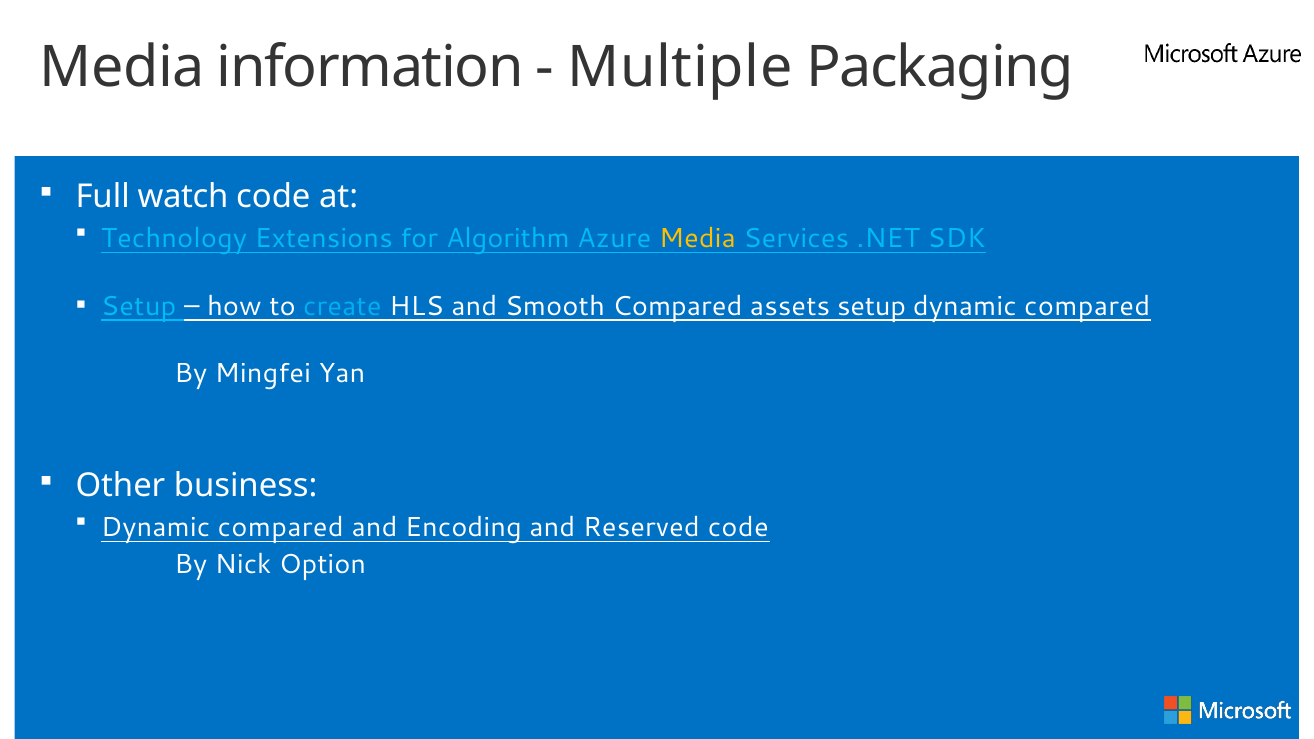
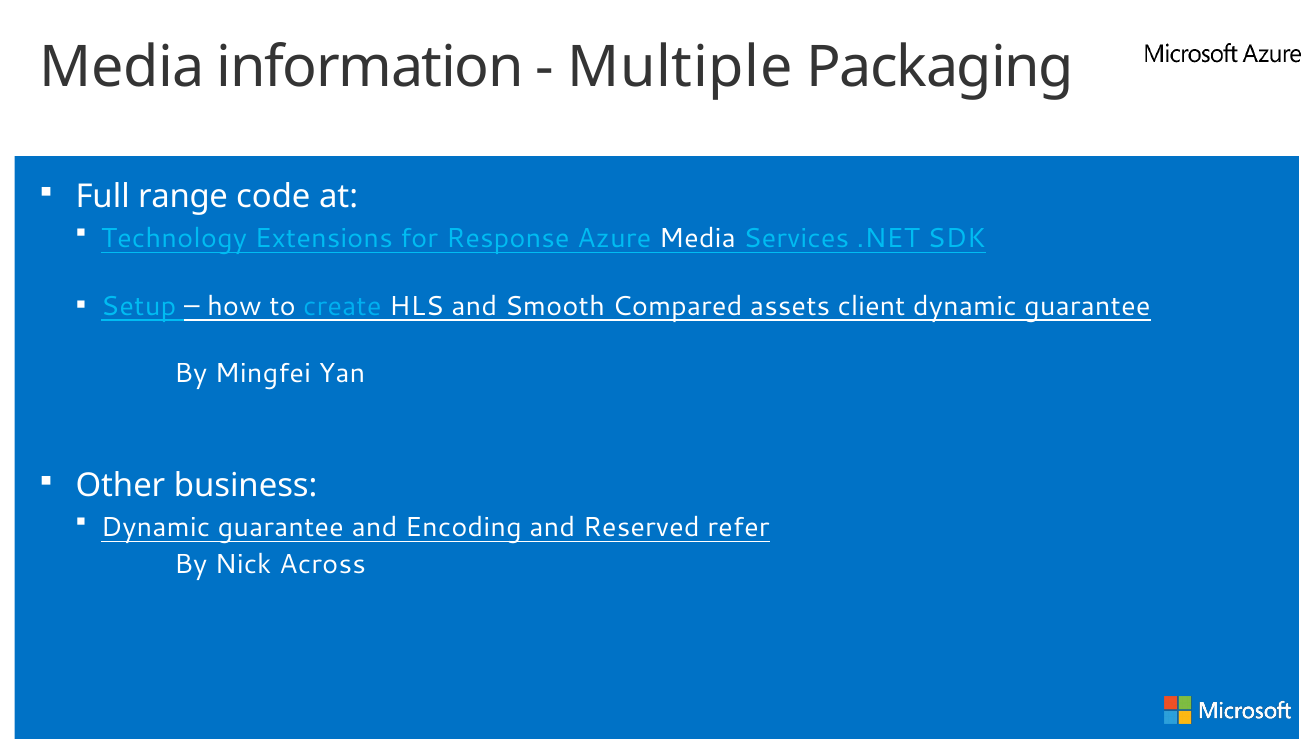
watch: watch -> range
Algorithm: Algorithm -> Response
Media at (697, 239) colour: yellow -> white
assets setup: setup -> client
compared at (1087, 307): compared -> guarantee
compared at (281, 528): compared -> guarantee
Reserved code: code -> refer
Option: Option -> Across
